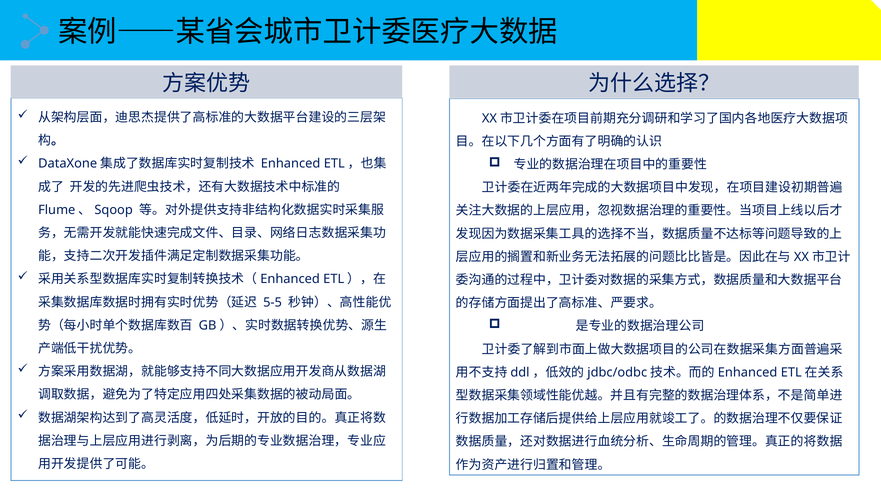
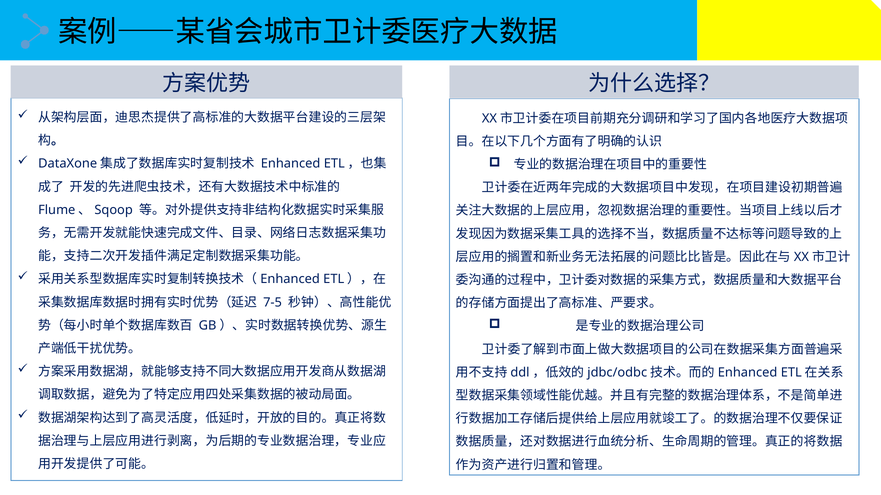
5-5: 5-5 -> 7-5
